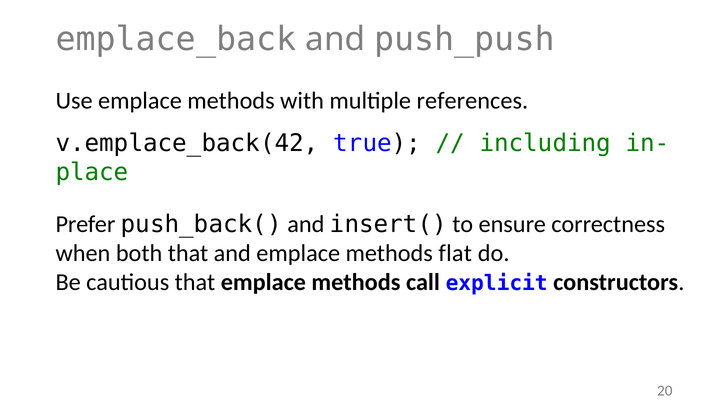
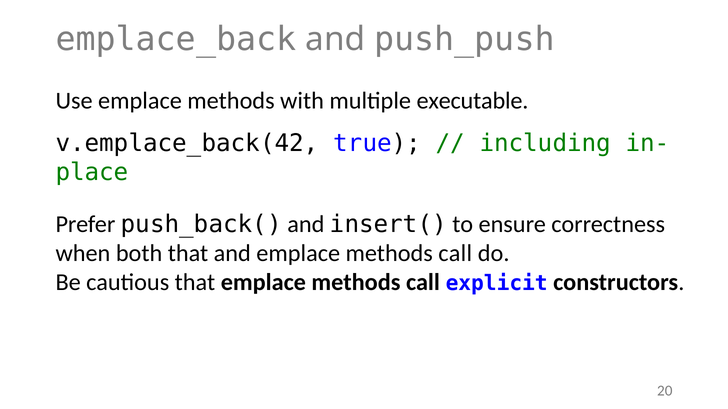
references: references -> executable
and emplace methods flat: flat -> call
